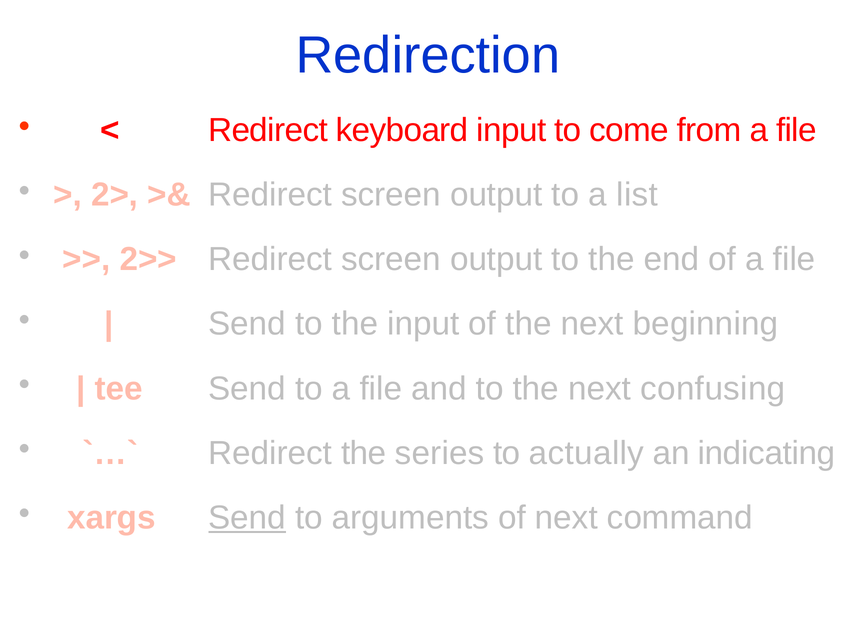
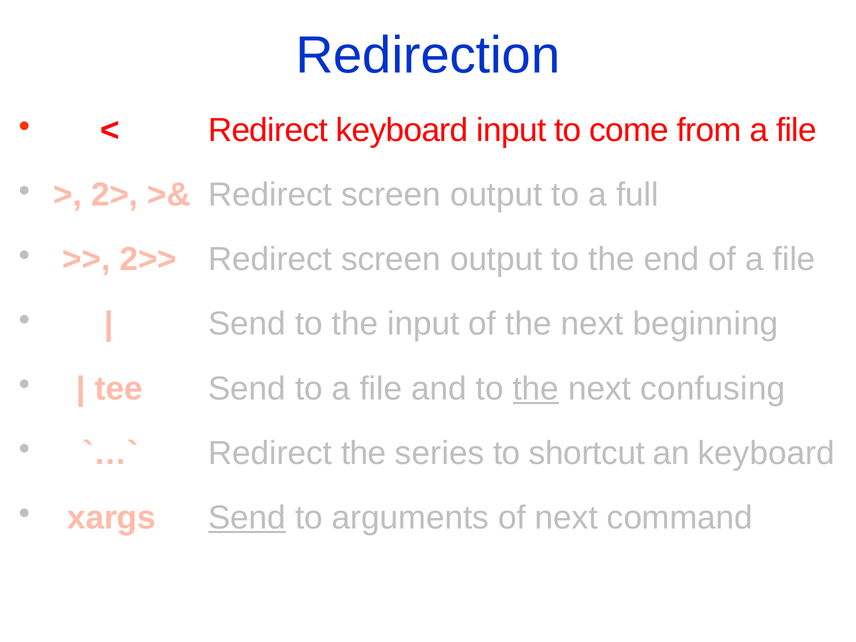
list: list -> full
the at (536, 389) underline: none -> present
actually: actually -> shortcut
an indicating: indicating -> keyboard
